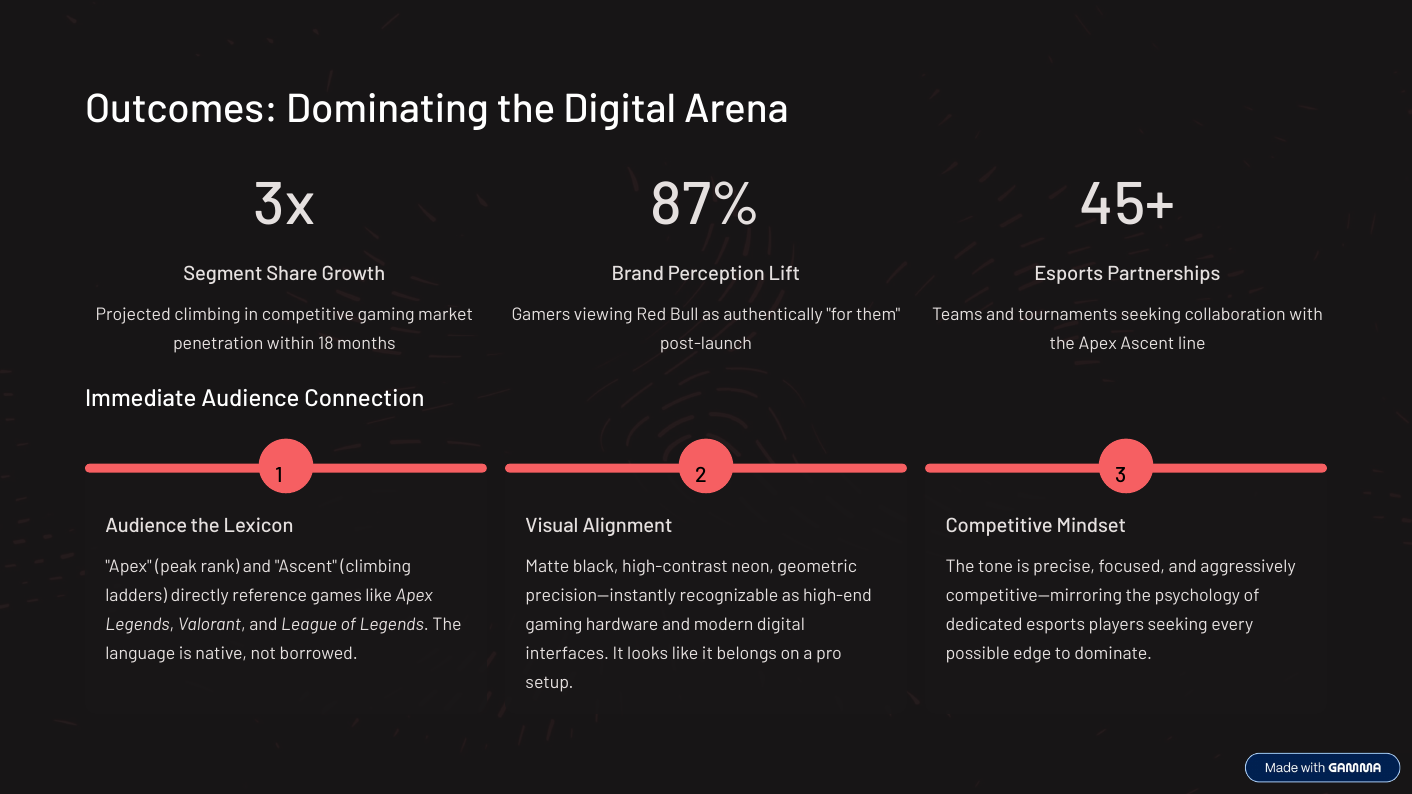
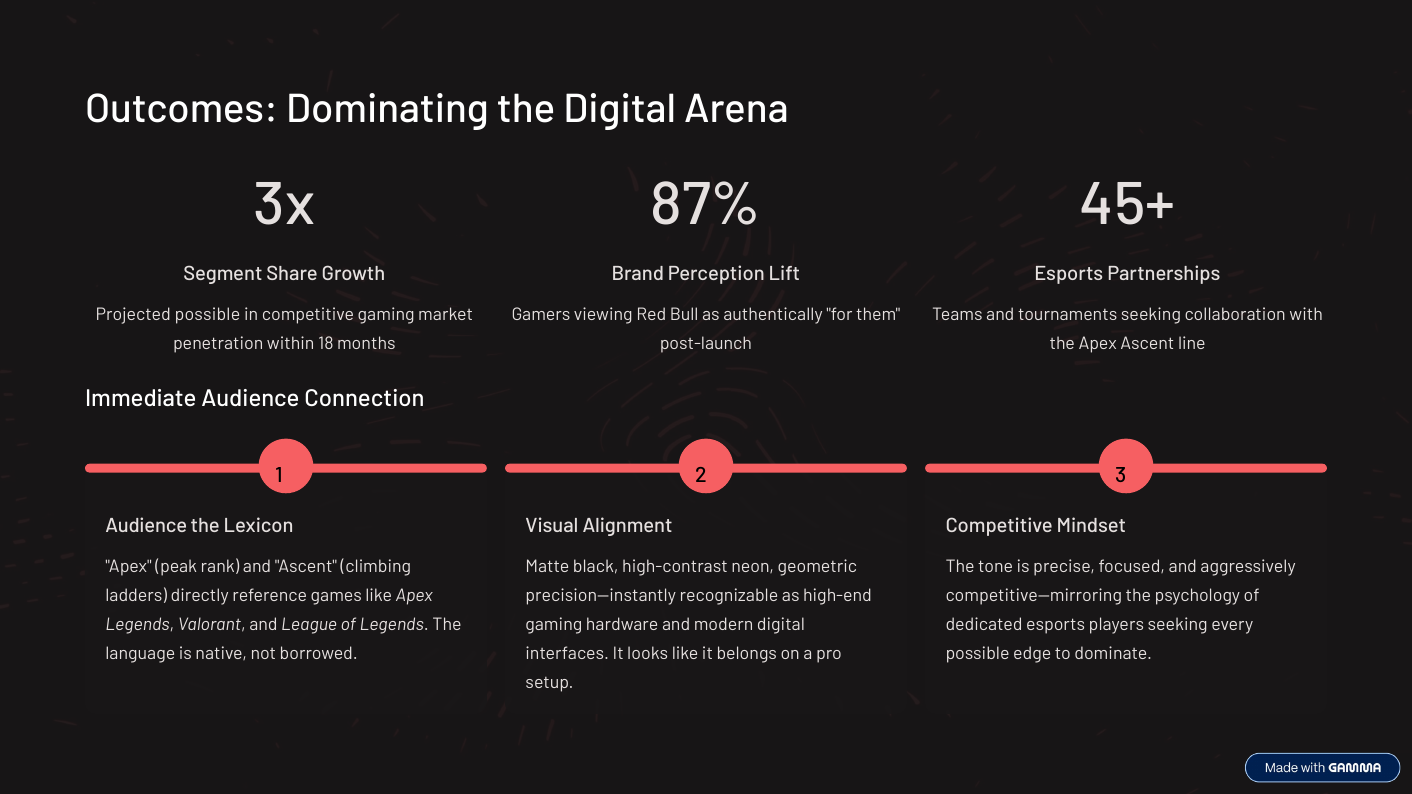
Projected climbing: climbing -> possible
